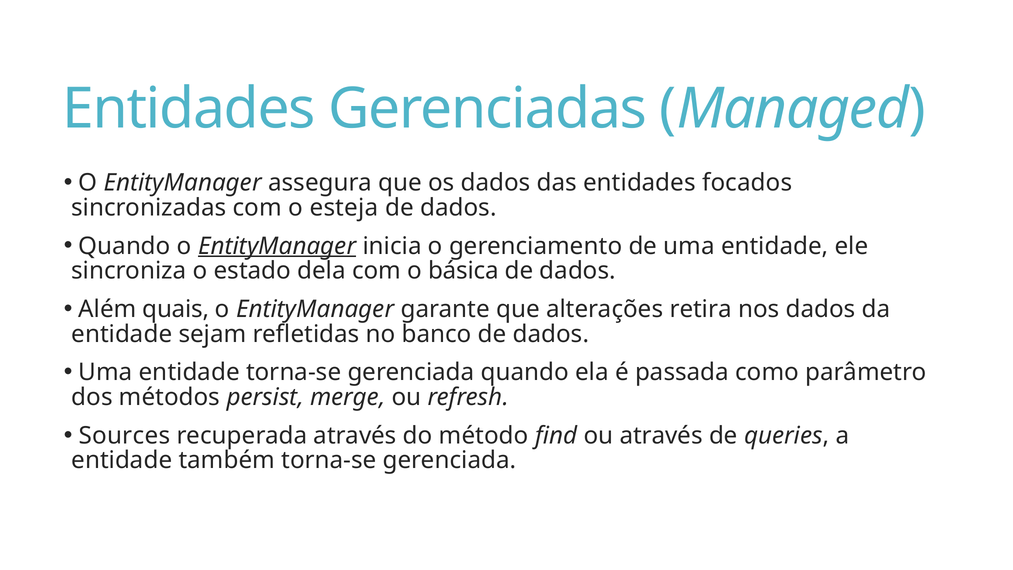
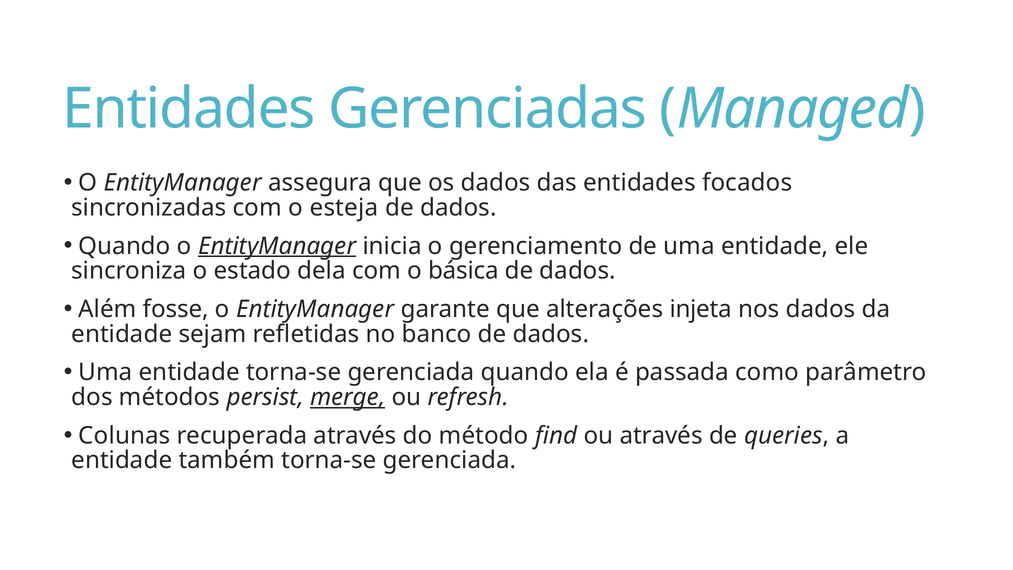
quais: quais -> fosse
retira: retira -> injeta
merge underline: none -> present
Sources: Sources -> Colunas
